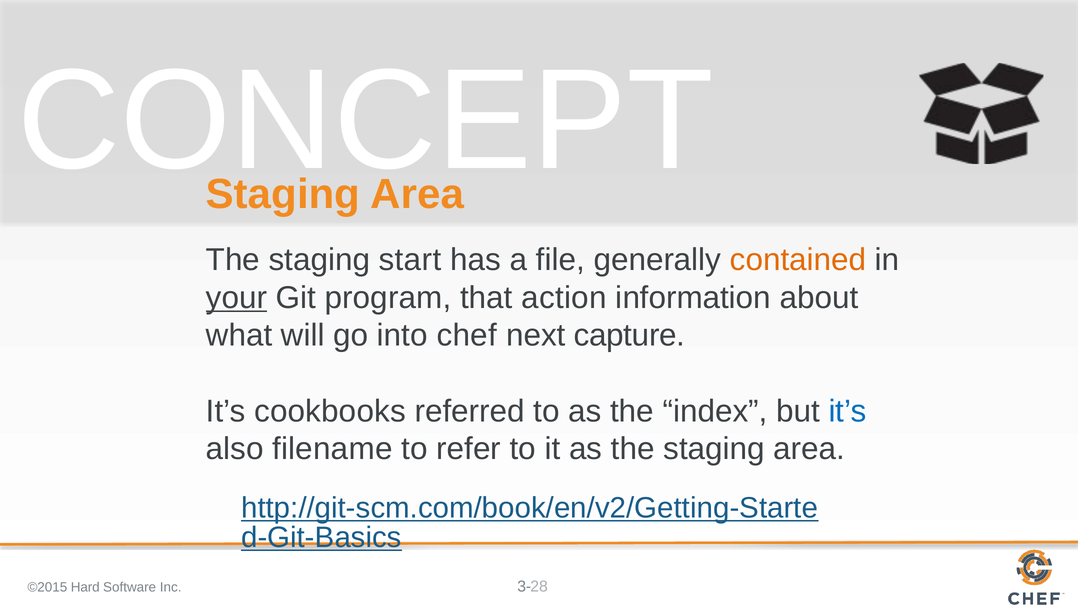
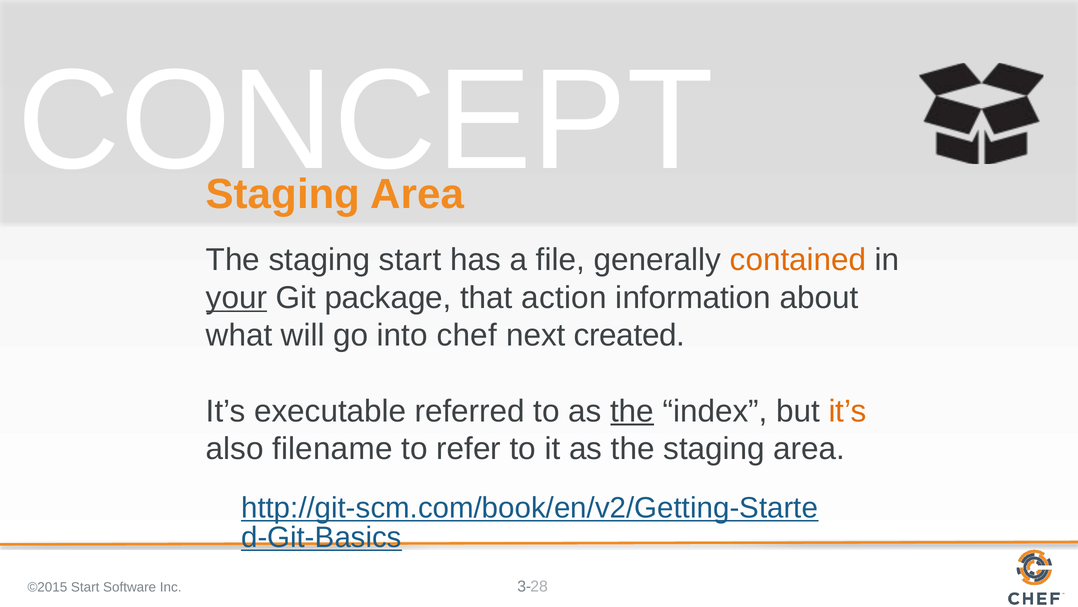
program: program -> package
capture: capture -> created
cookbooks: cookbooks -> executable
the at (632, 411) underline: none -> present
it’s at (848, 411) colour: blue -> orange
©2015 Hard: Hard -> Start
